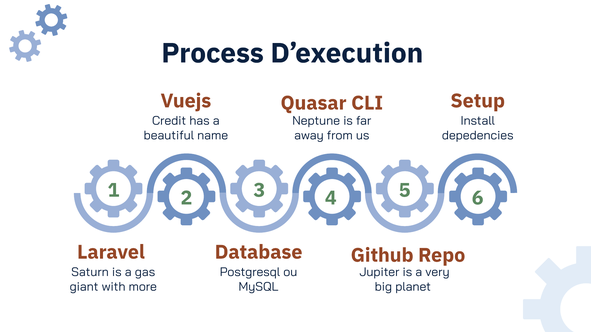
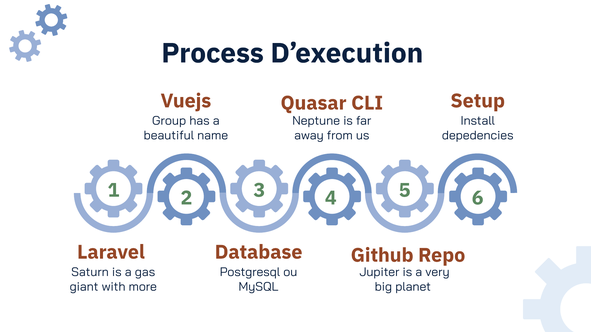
Credit: Credit -> Group
